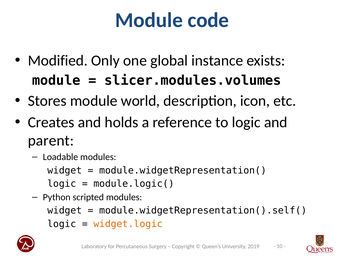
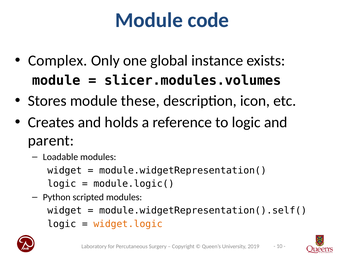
Modified: Modified -> Complex
world: world -> these
